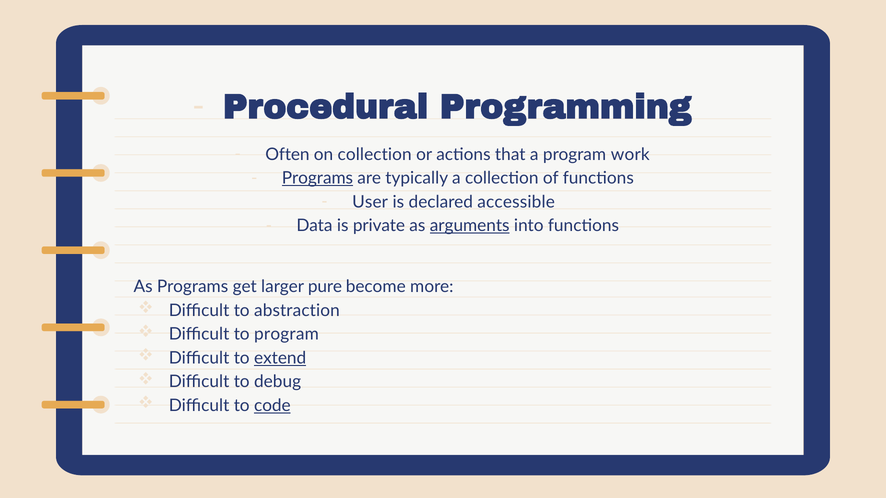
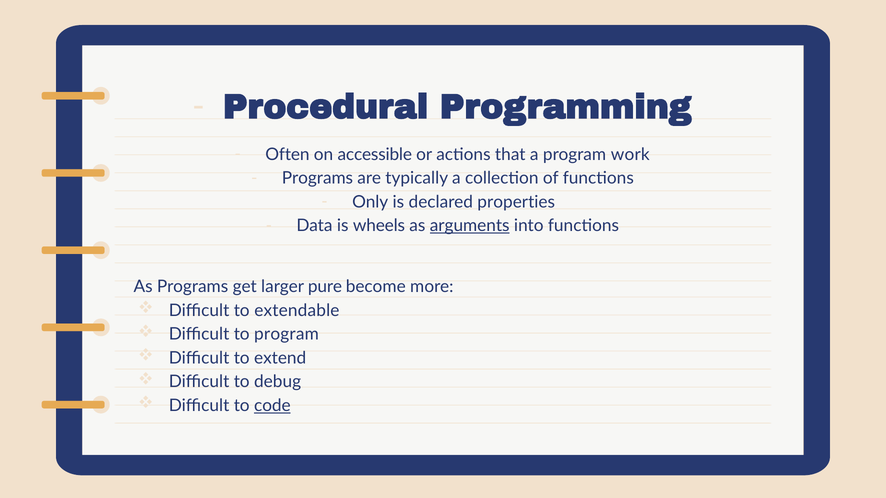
on collection: collection -> accessible
Programs at (317, 178) underline: present -> none
User: User -> Only
accessible: accessible -> properties
private: private -> wheels
abstraction: abstraction -> extendable
extend underline: present -> none
